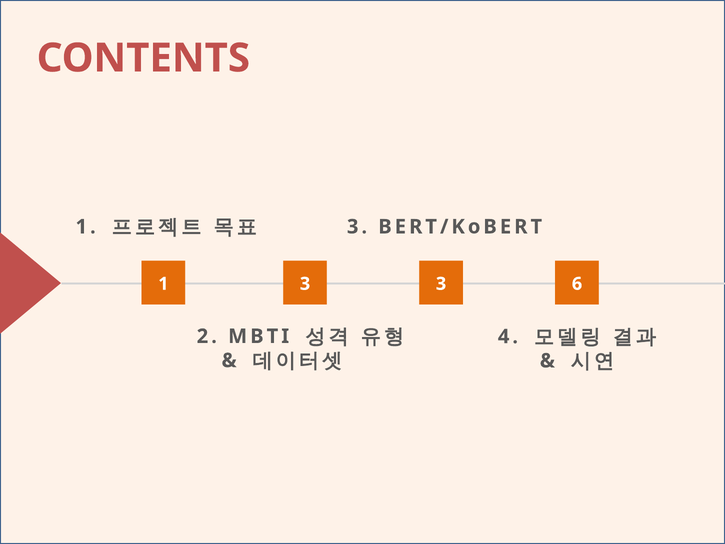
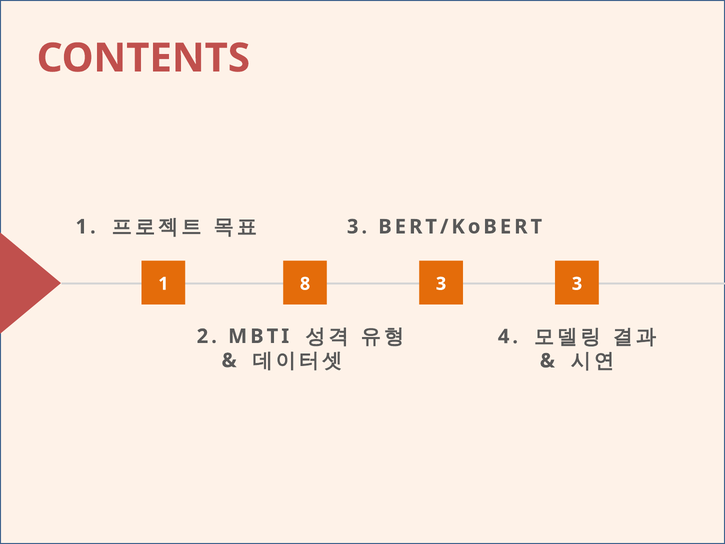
1 3: 3 -> 8
3 6: 6 -> 3
